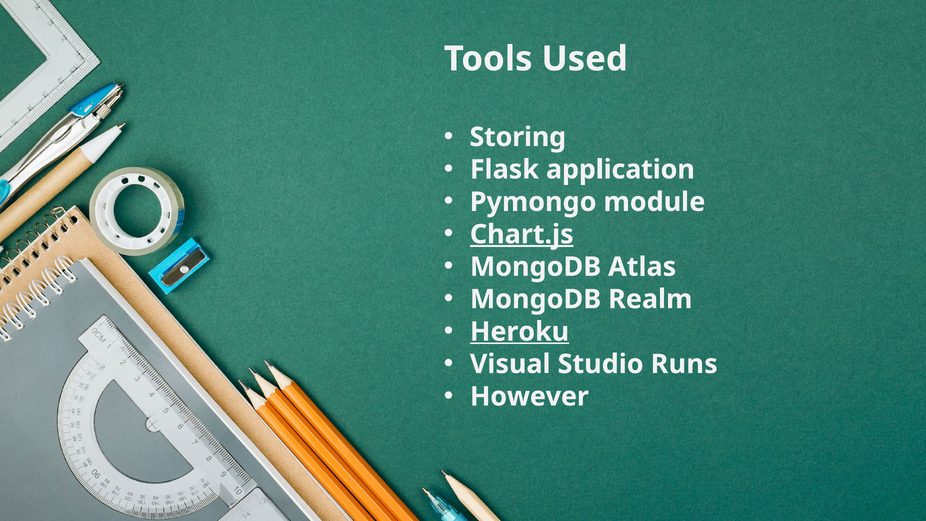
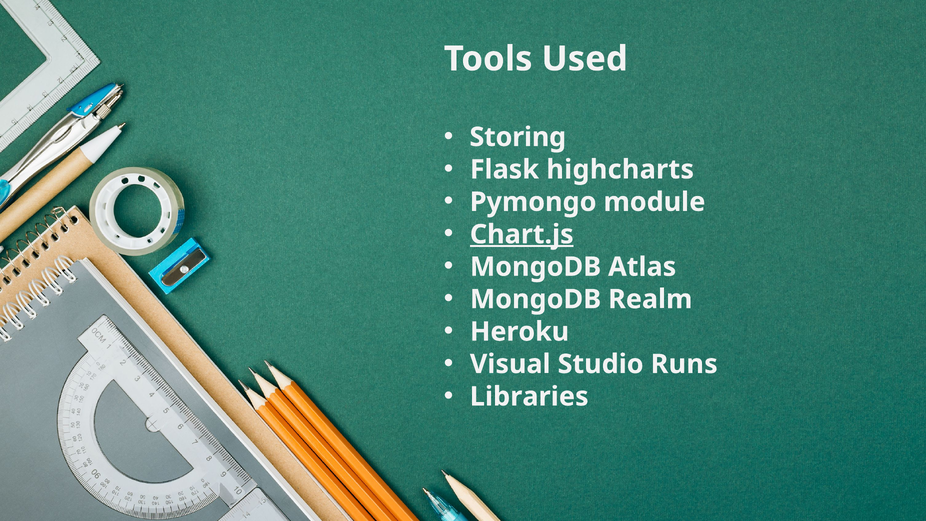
application: application -> highcharts
Heroku underline: present -> none
However: However -> Libraries
